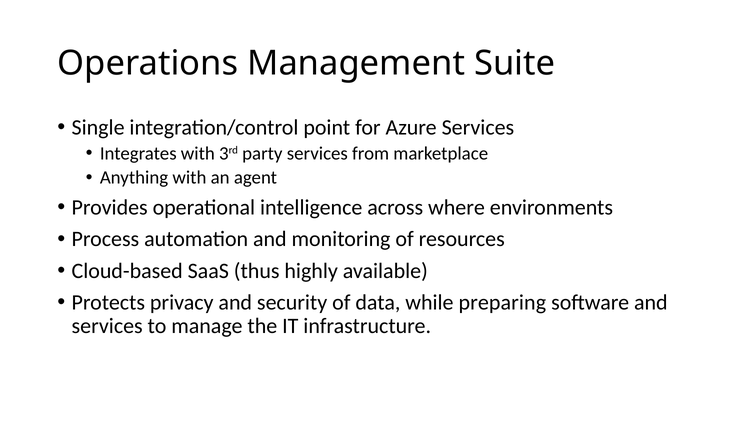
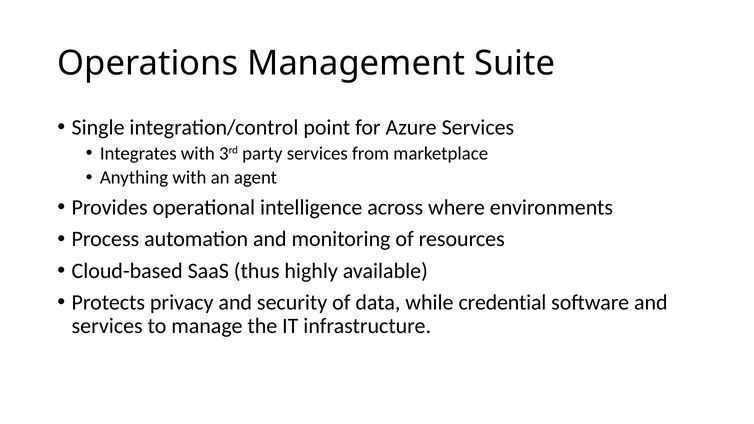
preparing: preparing -> credential
